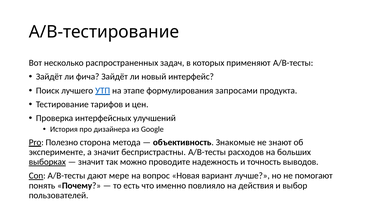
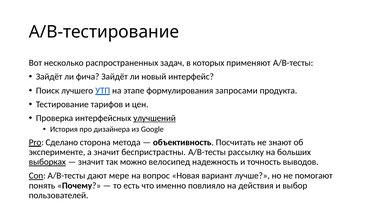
улучшений underline: none -> present
Полезно: Полезно -> Сделано
Знакомые: Знакомые -> Посчитать
расходов: расходов -> рассылку
проводите: проводите -> велосипед
